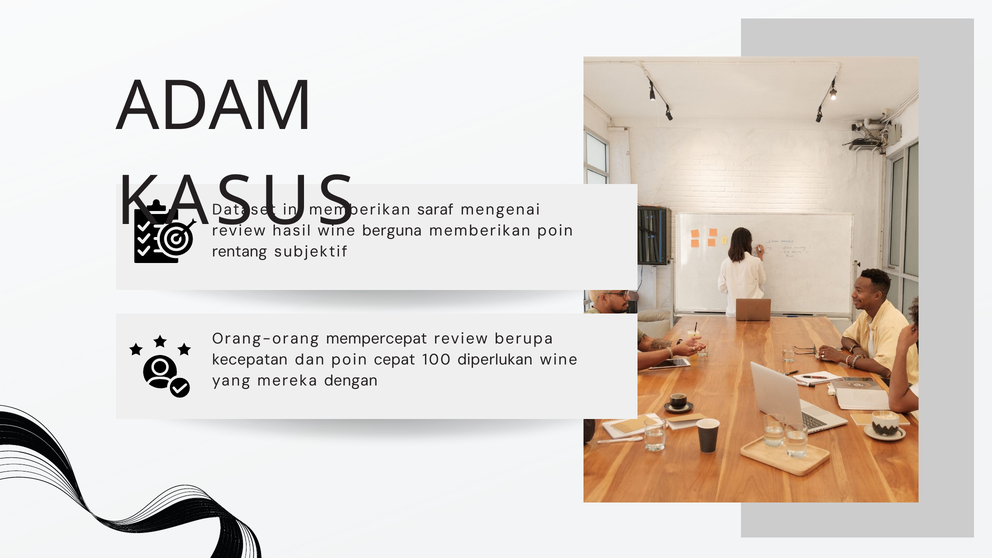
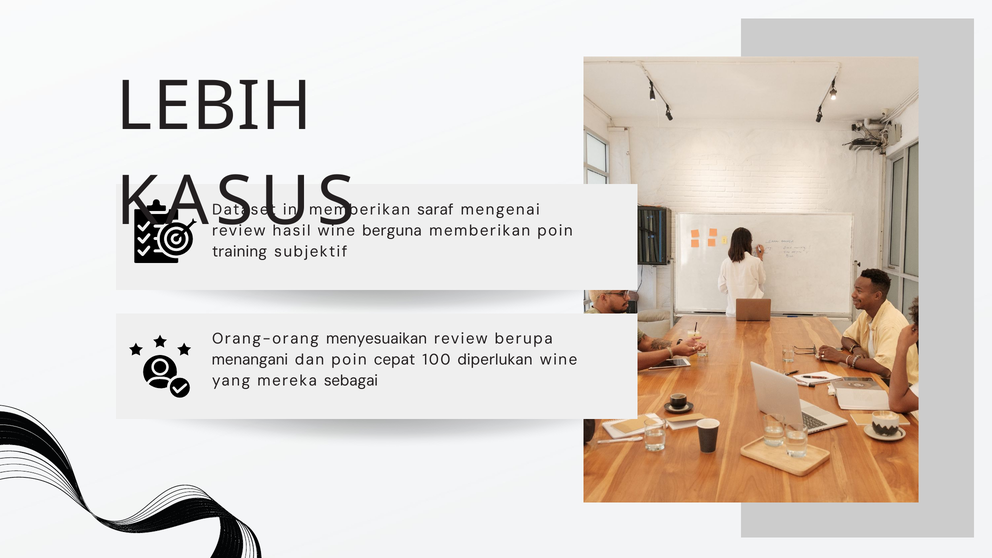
ADAM: ADAM -> LEBIH
rentang: rentang -> training
mempercepat: mempercepat -> menyesuaikan
kecepatan: kecepatan -> menangani
dengan: dengan -> sebagai
